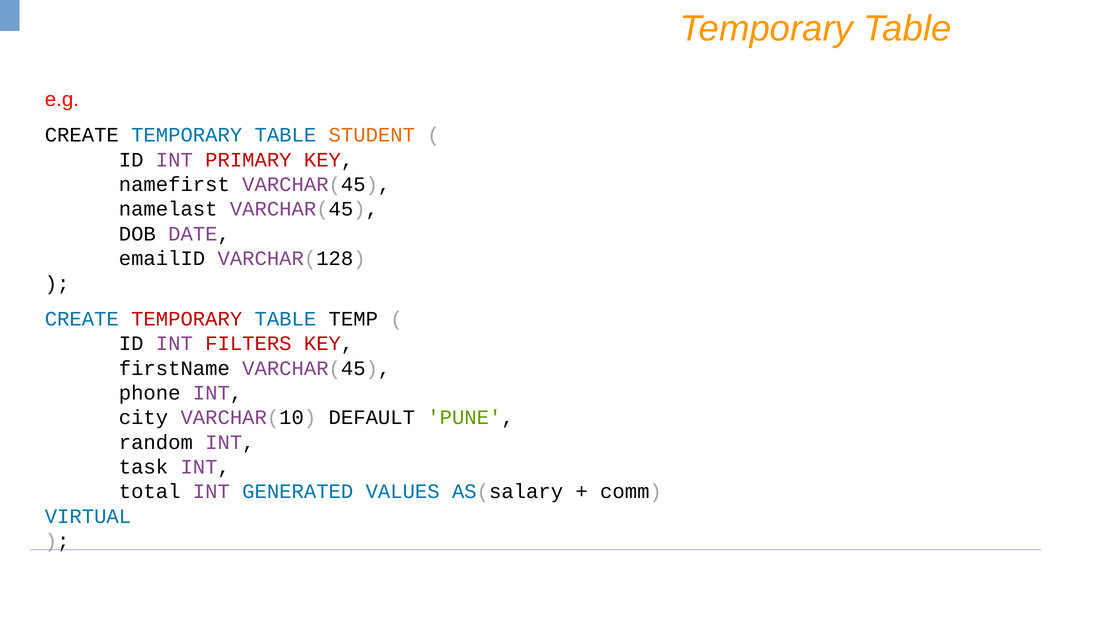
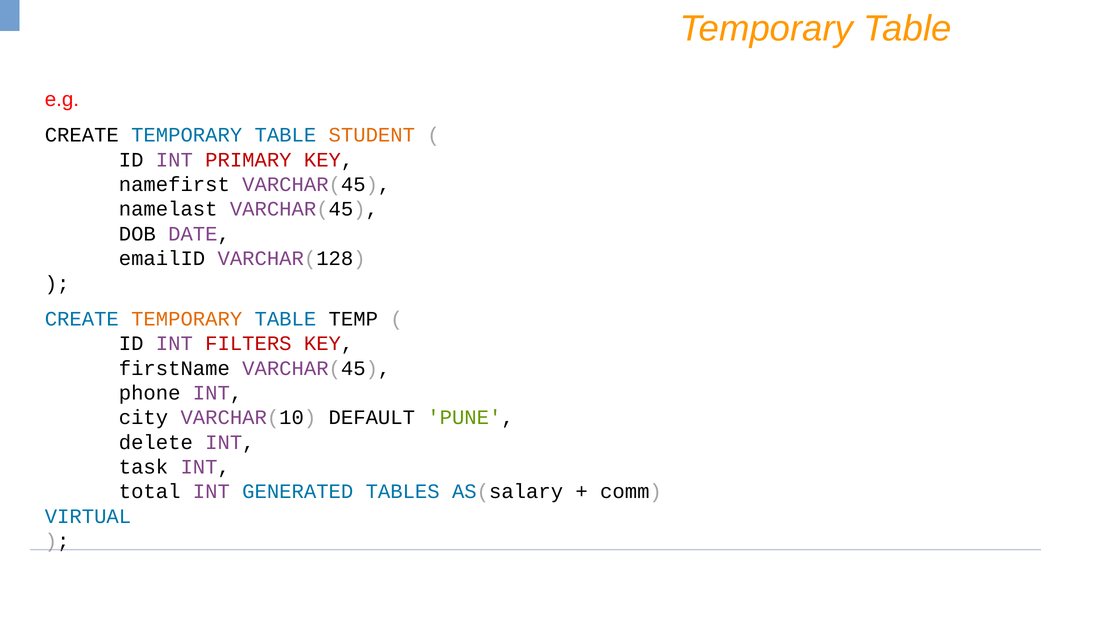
TEMPORARY at (187, 319) colour: red -> orange
random: random -> delete
VALUES: VALUES -> TABLES
